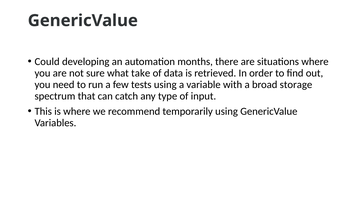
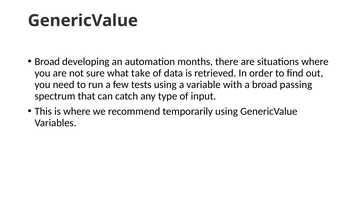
Could at (47, 62): Could -> Broad
storage: storage -> passing
